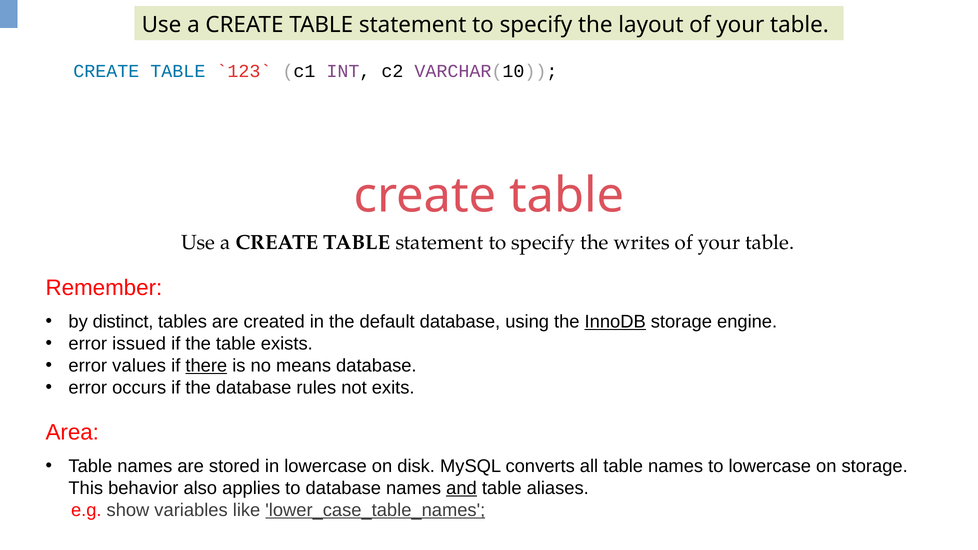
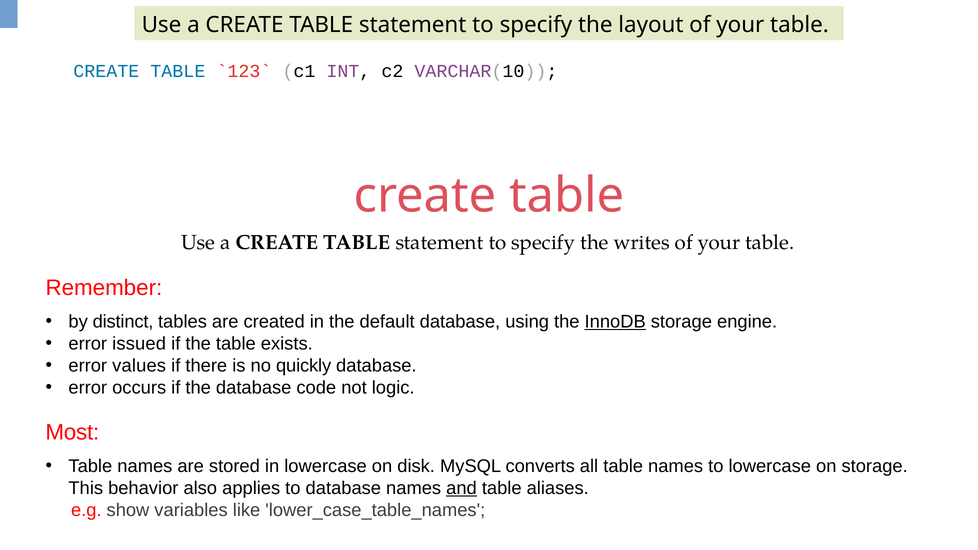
there underline: present -> none
means: means -> quickly
rules: rules -> code
exits: exits -> logic
Area: Area -> Most
lower_case_table_names underline: present -> none
